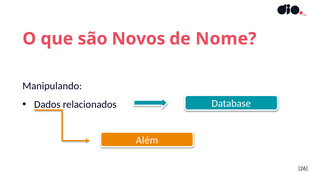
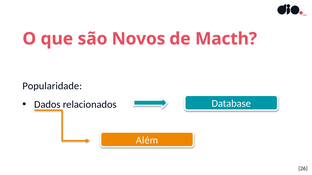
Nome: Nome -> Macth
Manipulando: Manipulando -> Popularidade
